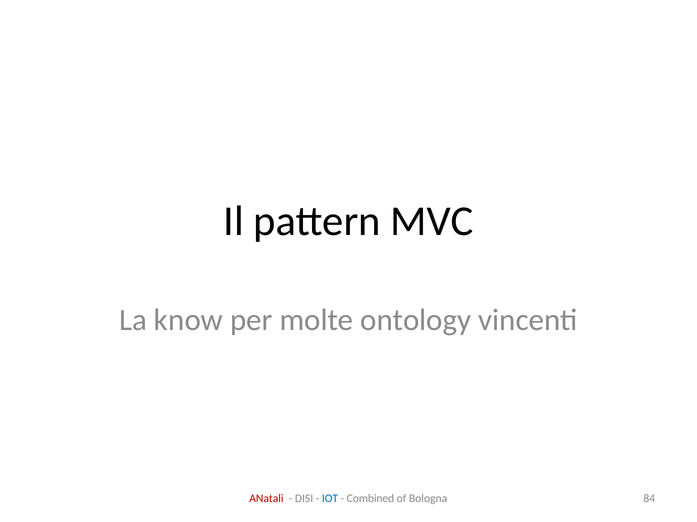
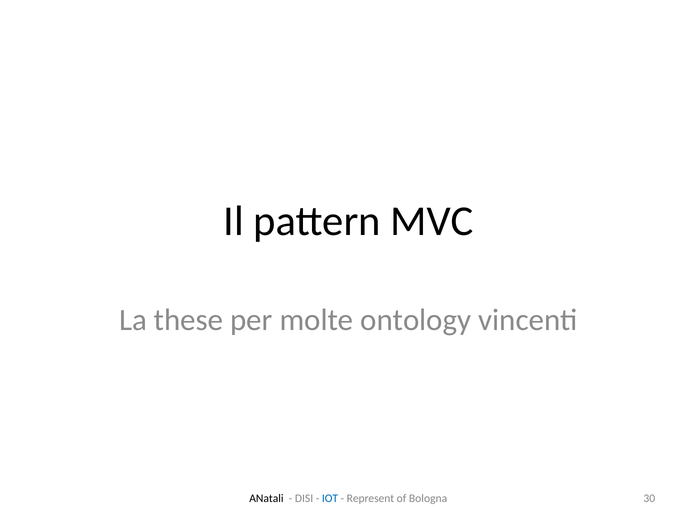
know: know -> these
ANatali colour: red -> black
Combined: Combined -> Represent
84: 84 -> 30
